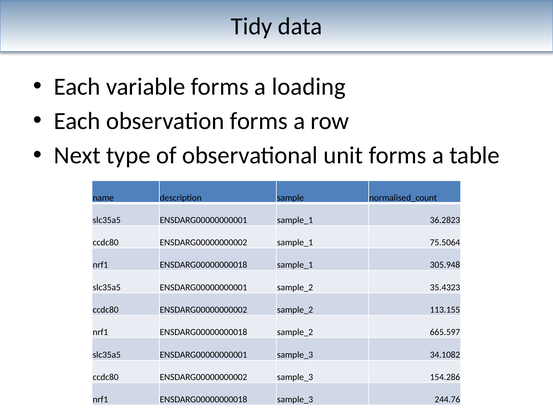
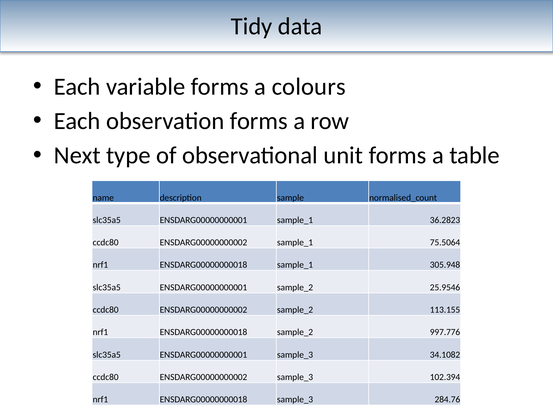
loading: loading -> colours
35.4323: 35.4323 -> 25.9546
665.597: 665.597 -> 997.776
154.286: 154.286 -> 102.394
244.76: 244.76 -> 284.76
